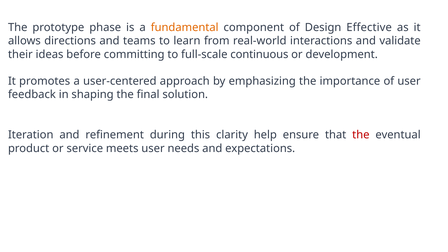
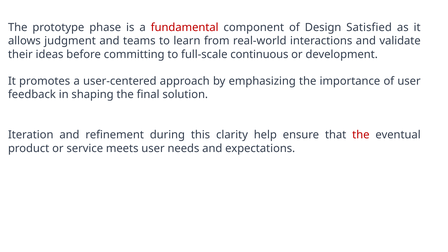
fundamental colour: orange -> red
Effective: Effective -> Satisfied
directions: directions -> judgment
